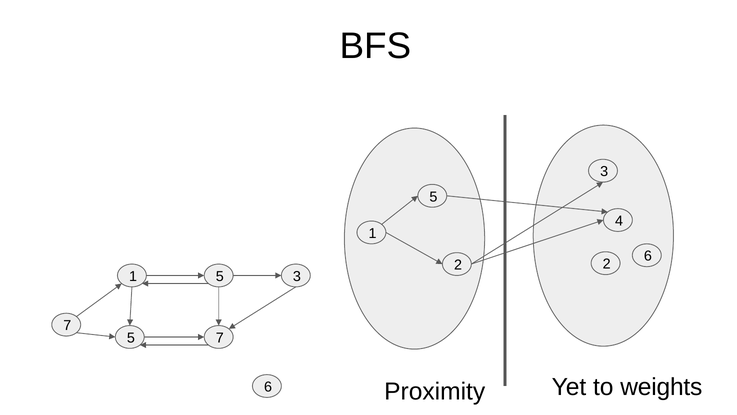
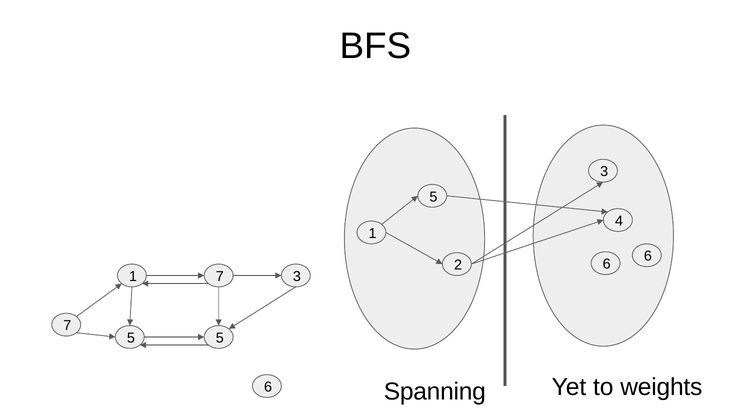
2 2: 2 -> 6
1 5: 5 -> 7
5 7: 7 -> 5
Proximity: Proximity -> Spanning
